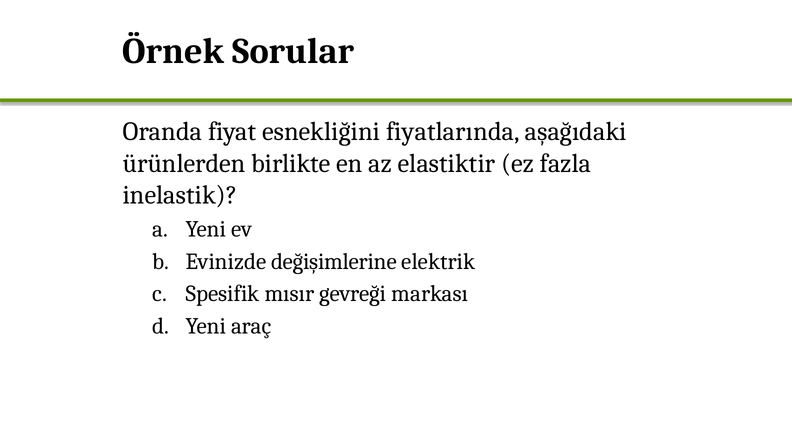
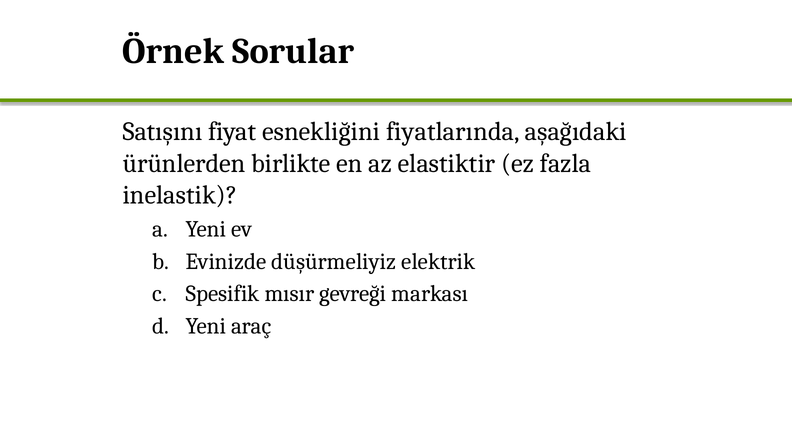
Oranda: Oranda -> Satışını
değişimlerine: değişimlerine -> düşürmeliyiz
